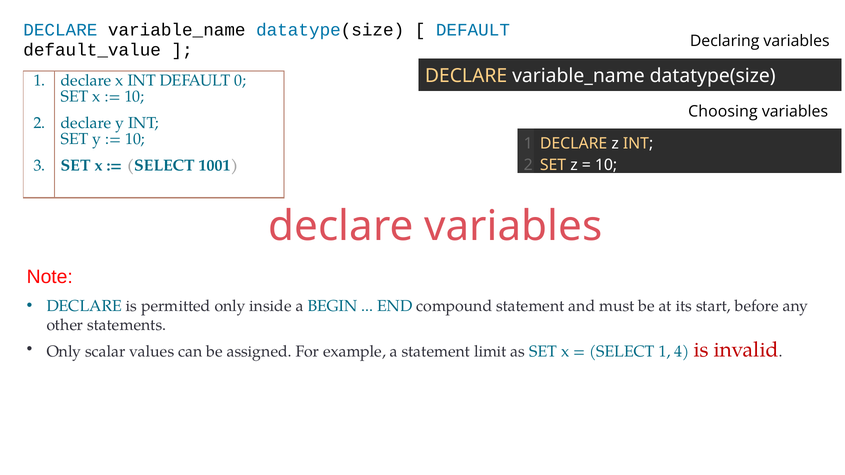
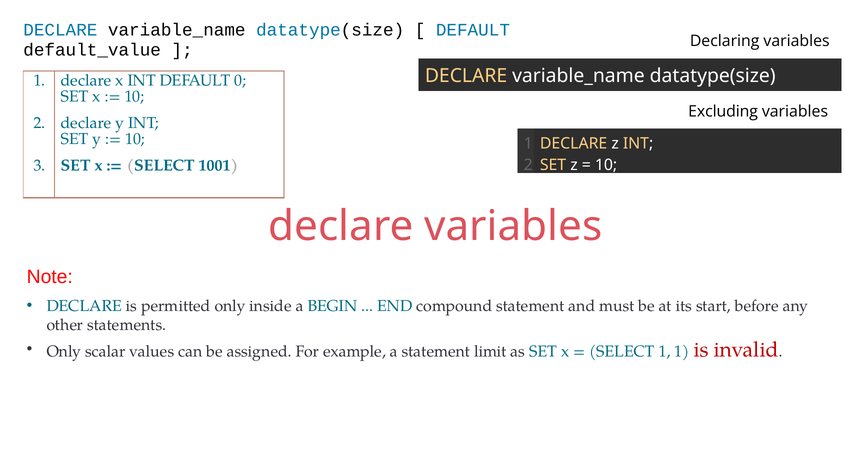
Choosing: Choosing -> Excluding
1 4: 4 -> 1
